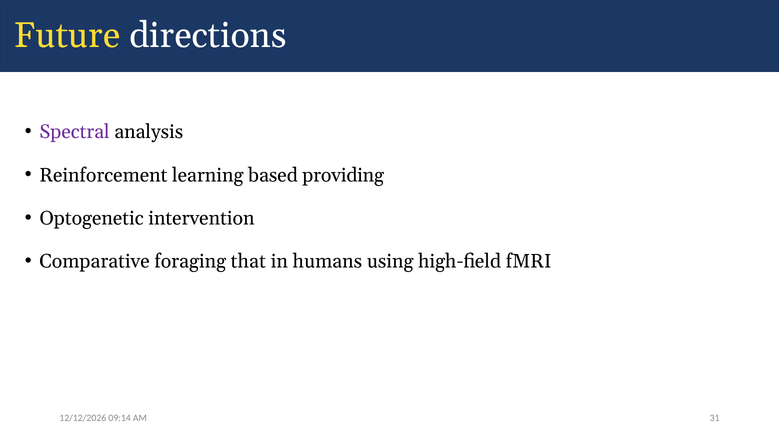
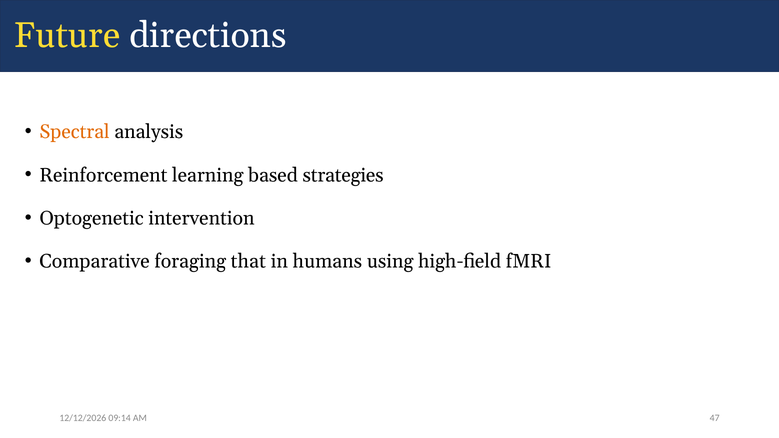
Spectral colour: purple -> orange
providing: providing -> strategies
31: 31 -> 47
